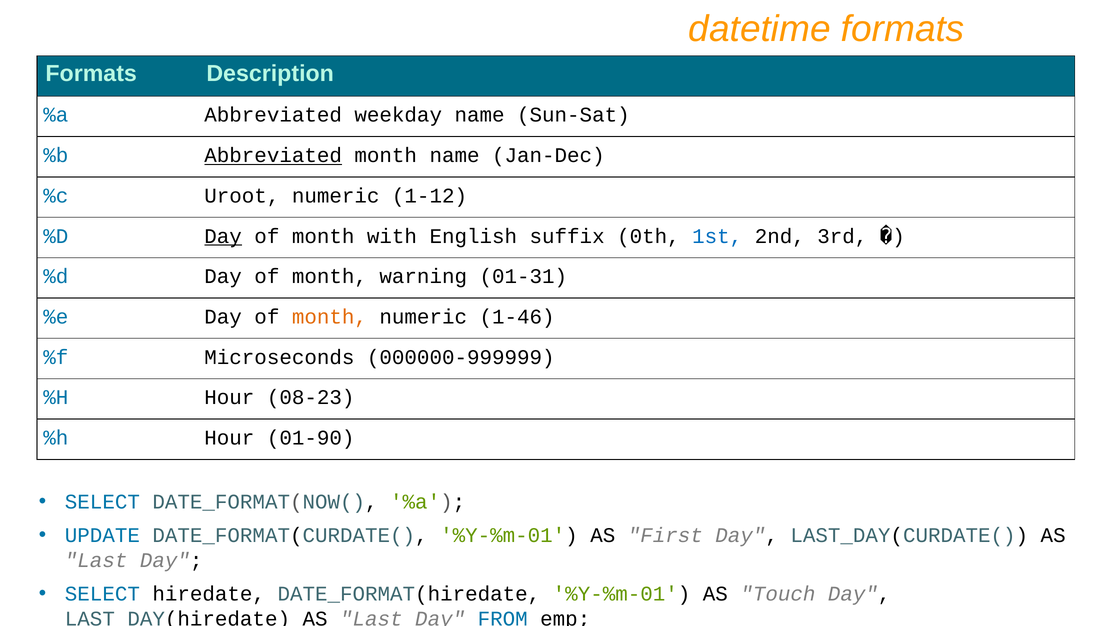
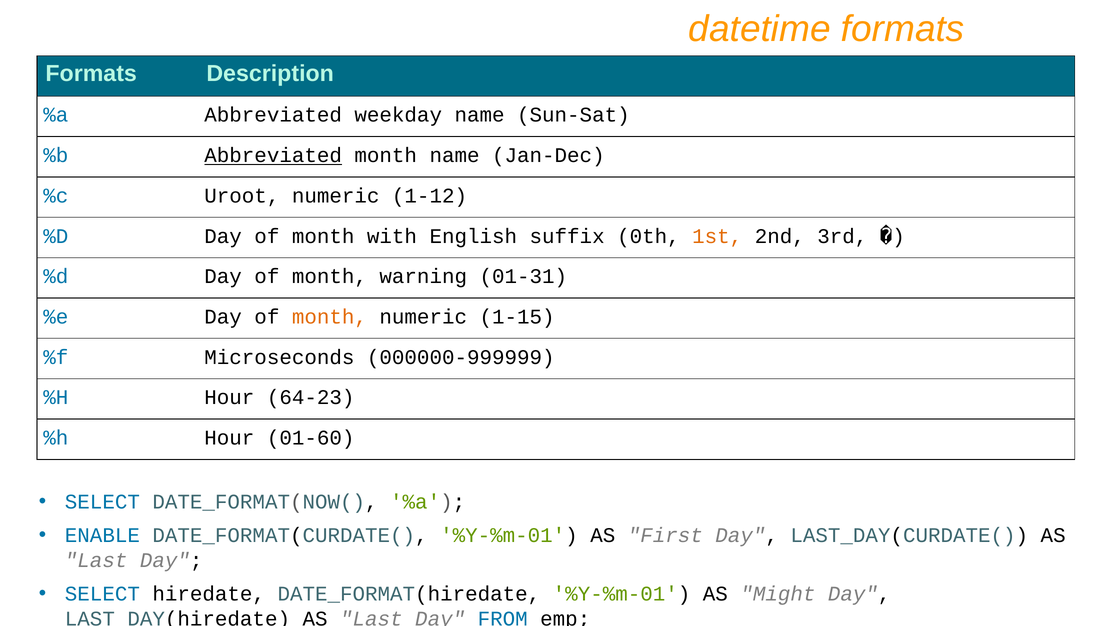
Day at (223, 236) underline: present -> none
1st colour: blue -> orange
1-46: 1-46 -> 1-15
08-23: 08-23 -> 64-23
01-90: 01-90 -> 01-60
UPDATE: UPDATE -> ENABLE
Touch: Touch -> Might
